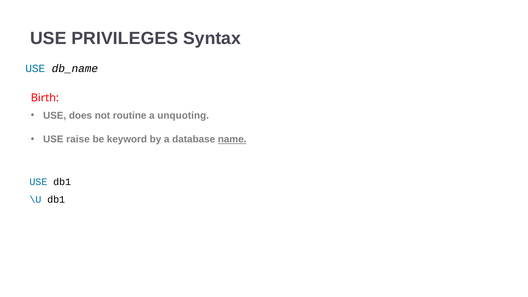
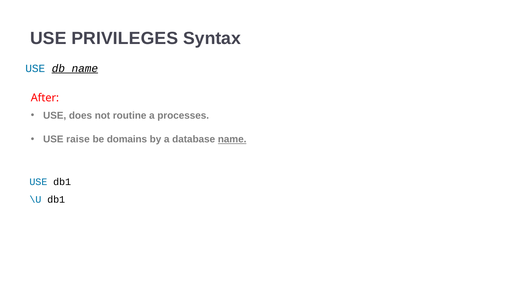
db_name underline: none -> present
Birth: Birth -> After
unquoting: unquoting -> processes
keyword: keyword -> domains
